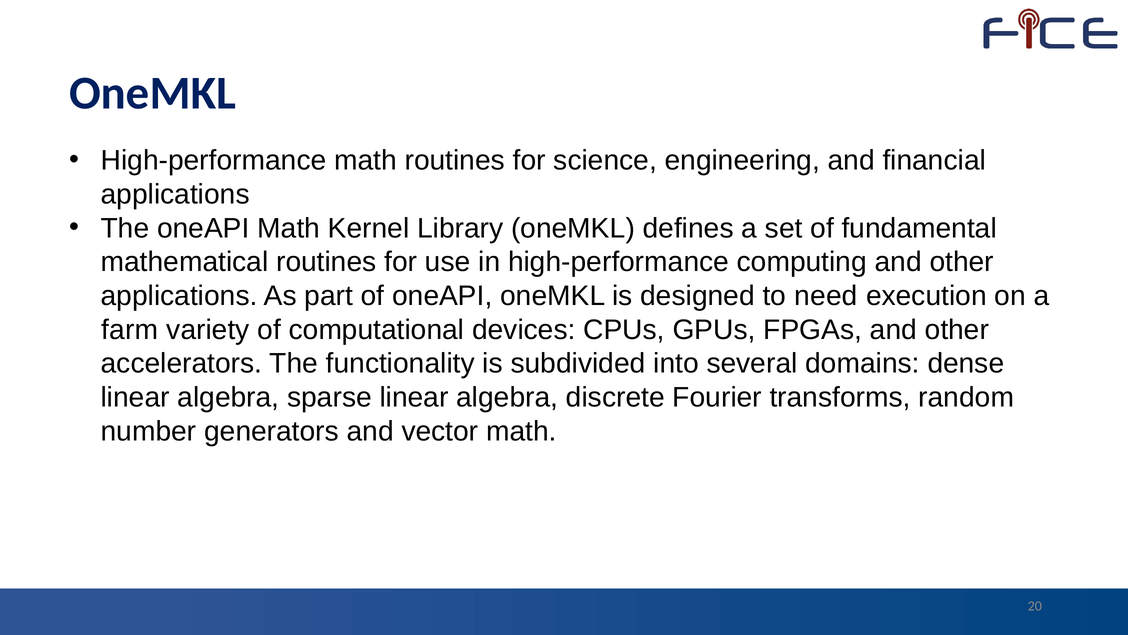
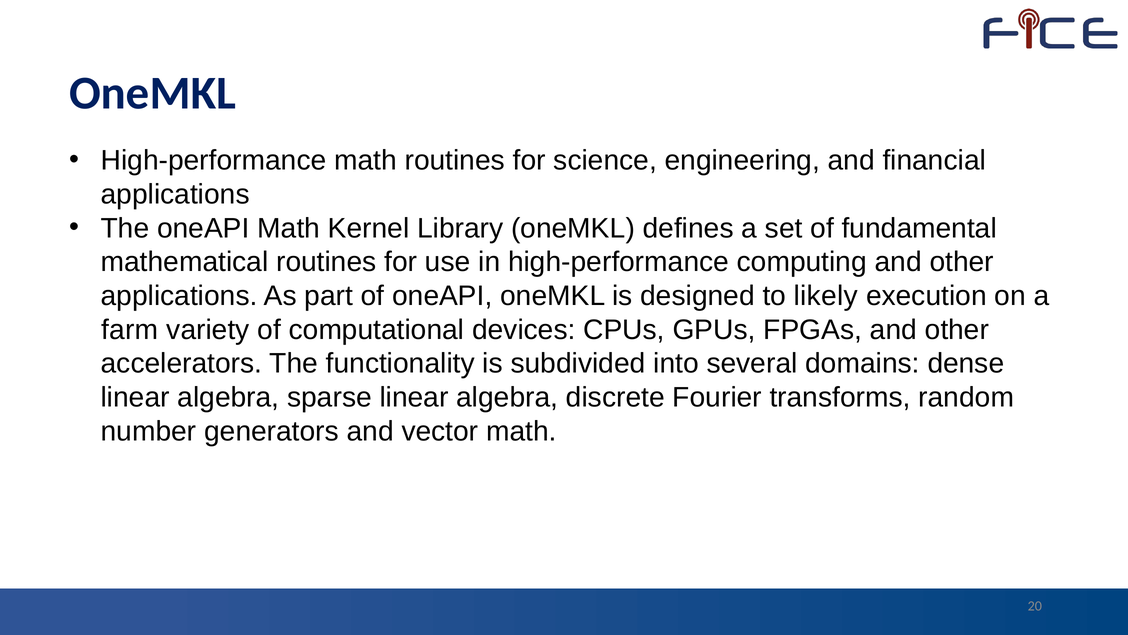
need: need -> likely
